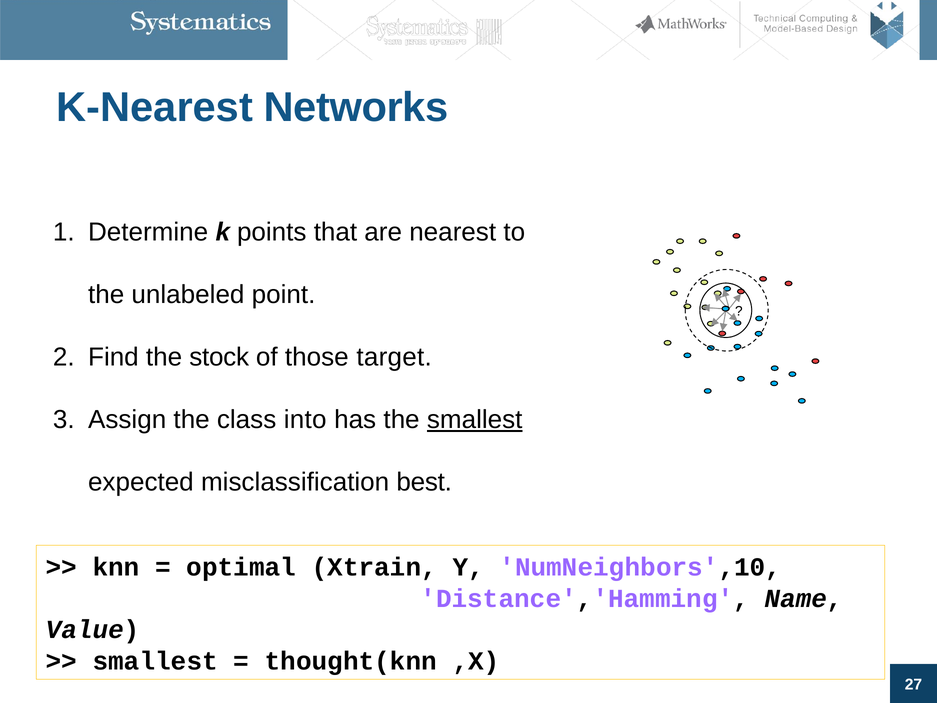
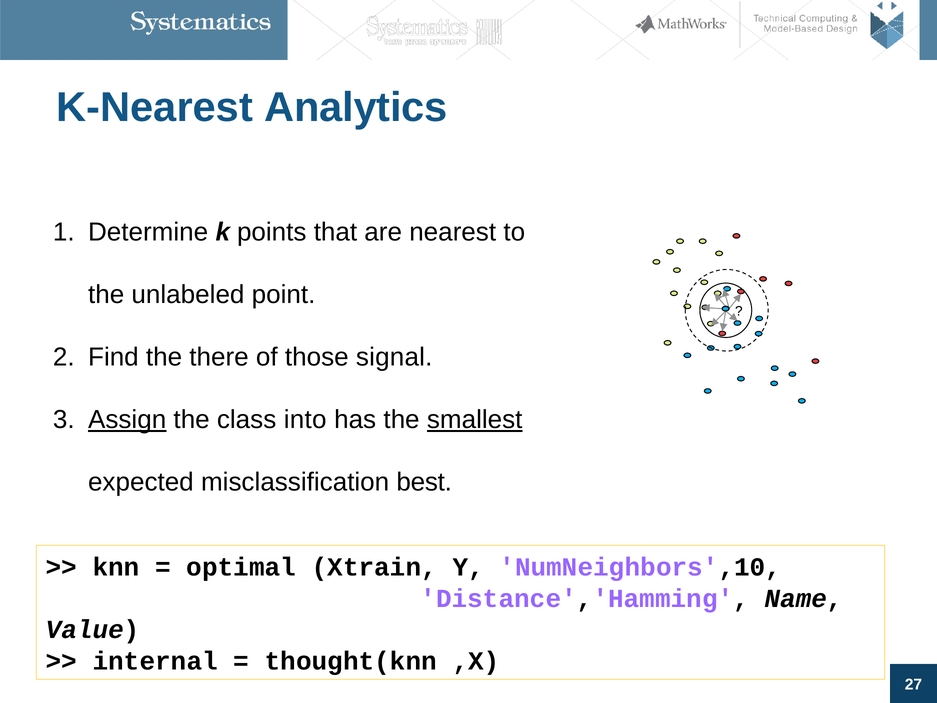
Networks: Networks -> Analytics
stock: stock -> there
target: target -> signal
Assign underline: none -> present
smallest at (155, 661): smallest -> internal
